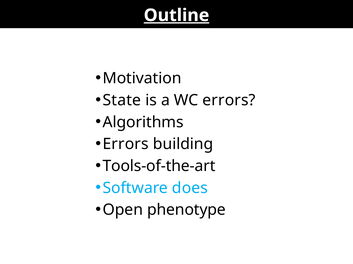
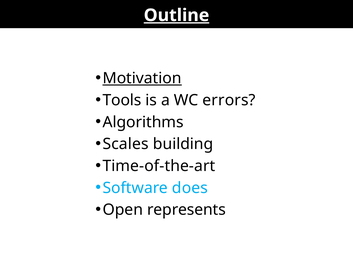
Motivation underline: none -> present
State: State -> Tools
Errors at (126, 144): Errors -> Scales
Tools-of-the-art: Tools-of-the-art -> Time-of-the-art
phenotype: phenotype -> represents
